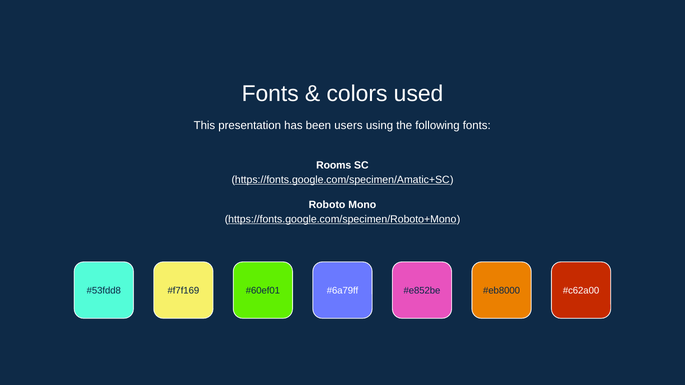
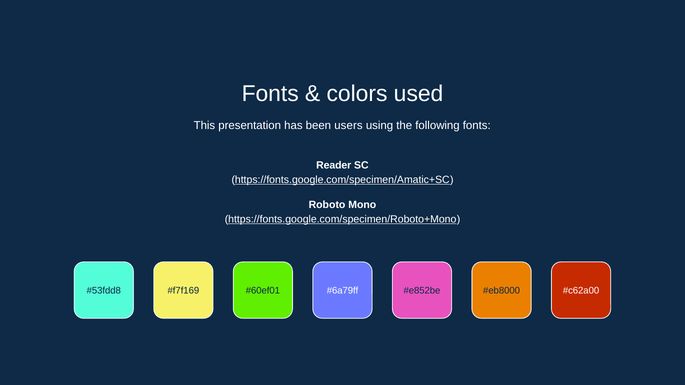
Rooms: Rooms -> Reader
